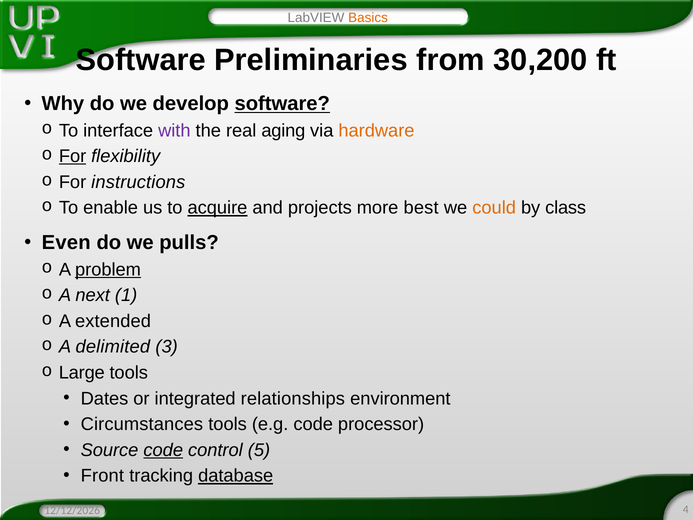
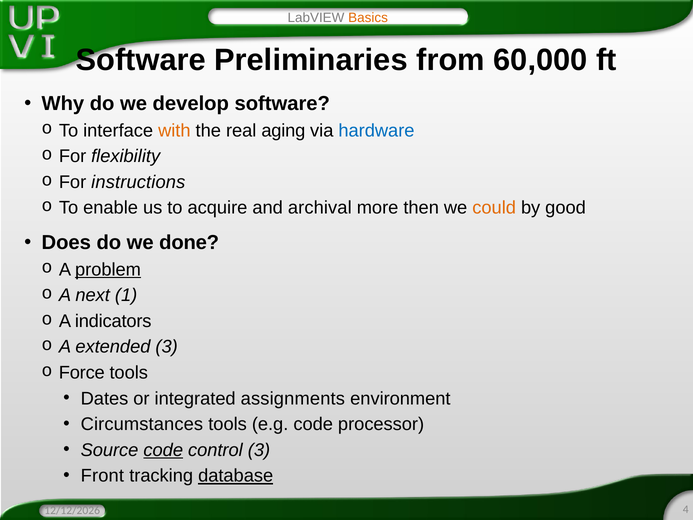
30,200: 30,200 -> 60,000
software at (282, 104) underline: present -> none
with colour: purple -> orange
hardware colour: orange -> blue
For at (73, 156) underline: present -> none
acquire underline: present -> none
projects: projects -> archival
best: best -> then
class: class -> good
Even: Even -> Does
pulls: pulls -> done
extended: extended -> indicators
delimited: delimited -> extended
Large: Large -> Force
relationships: relationships -> assignments
control 5: 5 -> 3
